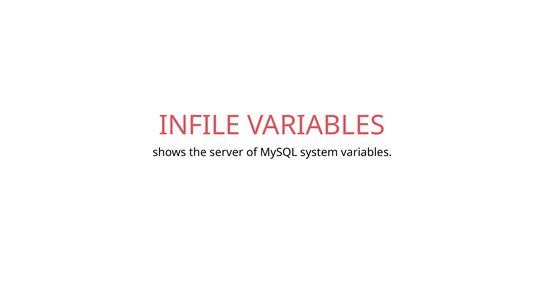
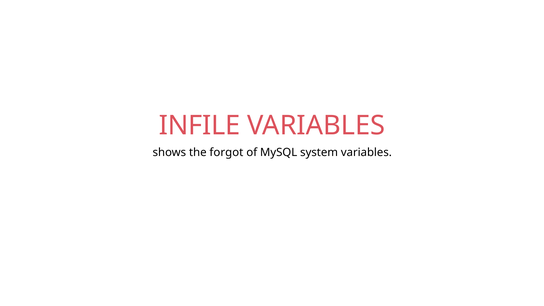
server: server -> forgot
